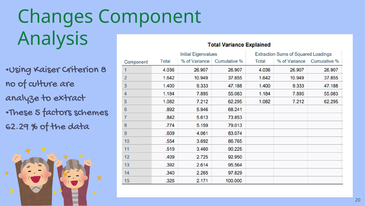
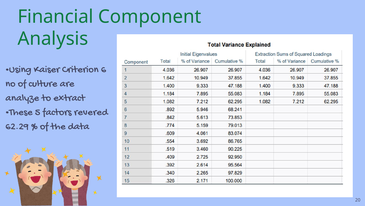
Changes: Changes -> Financial
8: 8 -> 6
schemes: schemes -> revered
